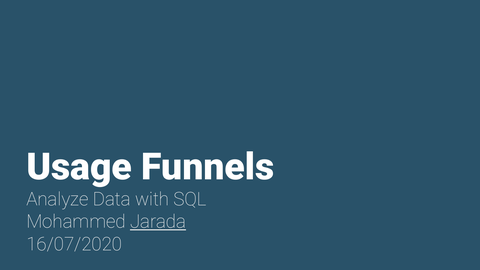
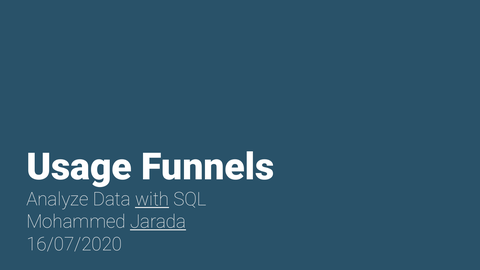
with underline: none -> present
